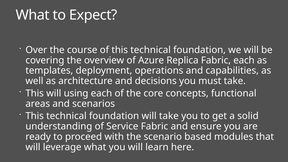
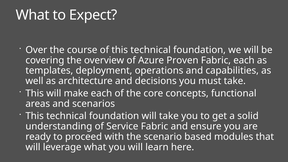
Replica: Replica -> Proven
using: using -> make
